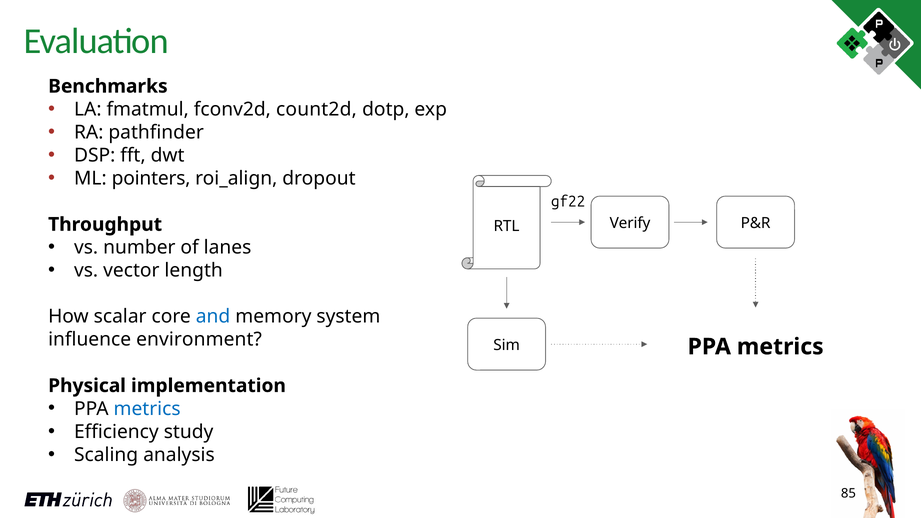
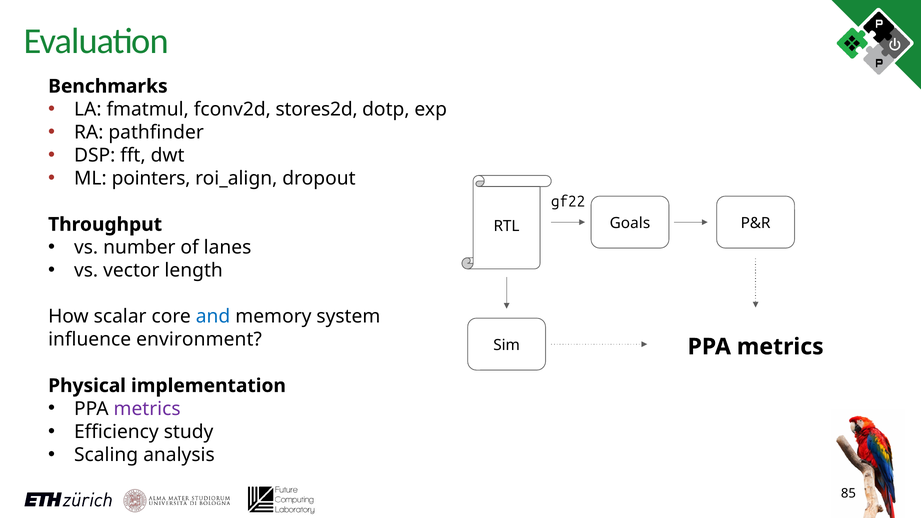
count2d: count2d -> stores2d
Verify: Verify -> Goals
metrics at (147, 409) colour: blue -> purple
